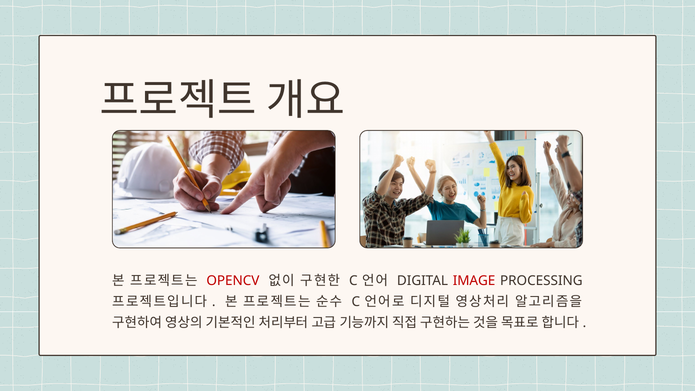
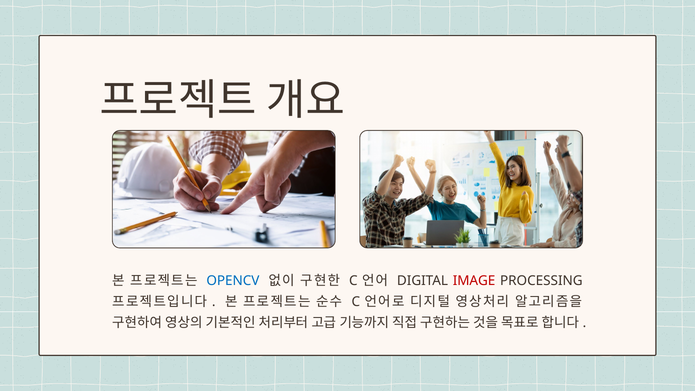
OPENCV colour: red -> blue
